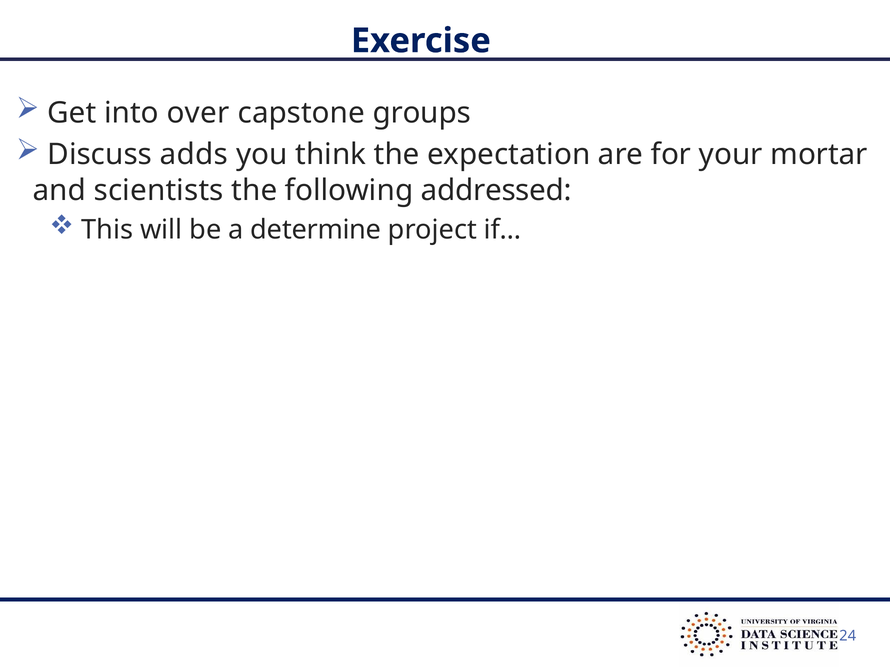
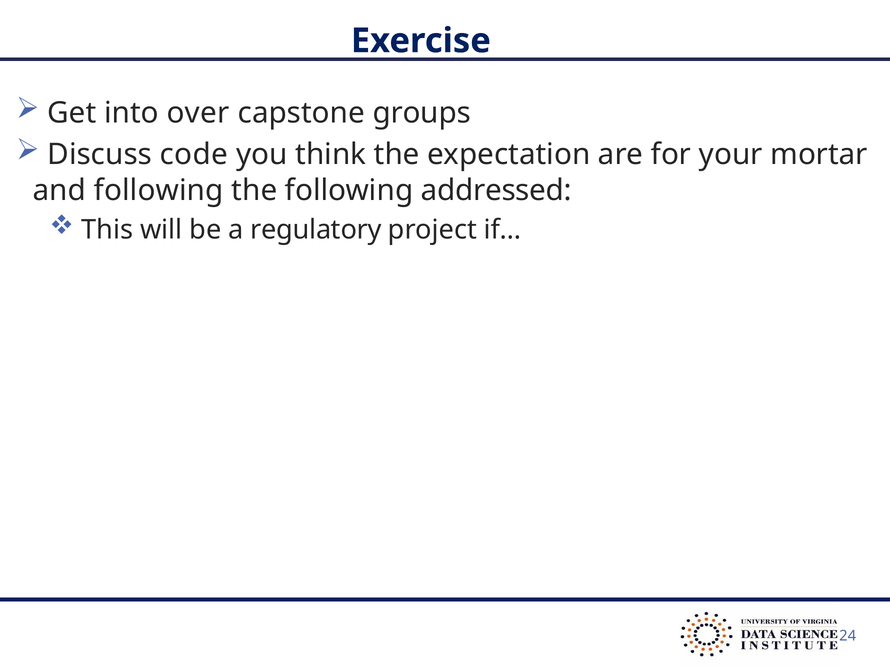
adds: adds -> code
and scientists: scientists -> following
determine: determine -> regulatory
